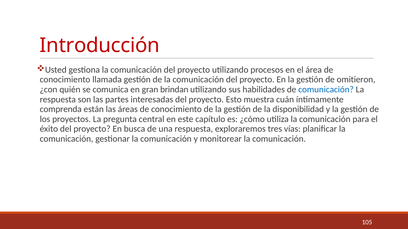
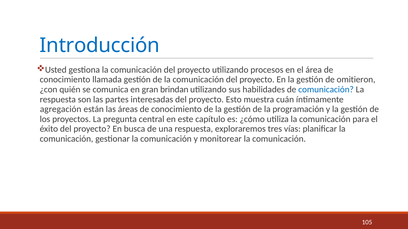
Introducción colour: red -> blue
comprenda: comprenda -> agregación
disponibilidad: disponibilidad -> programación
